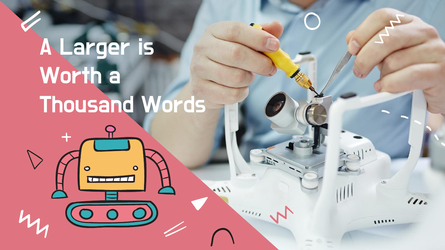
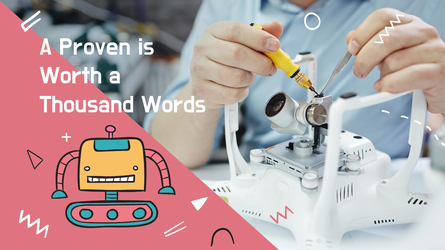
Larger: Larger -> Proven
